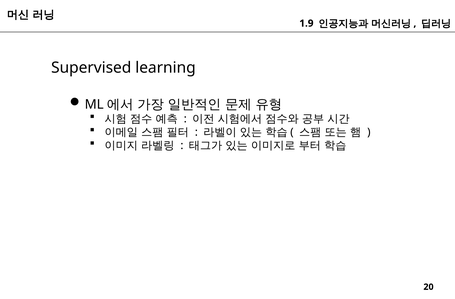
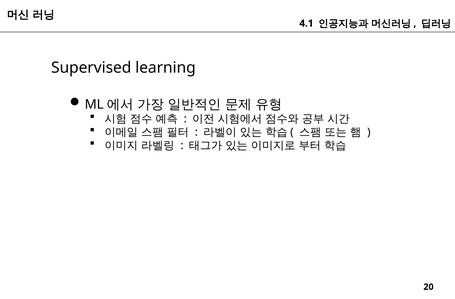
1.9: 1.9 -> 4.1
